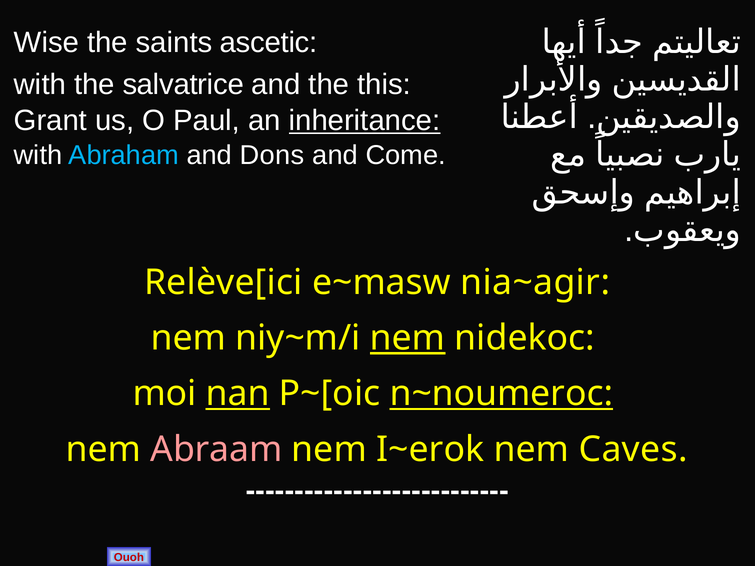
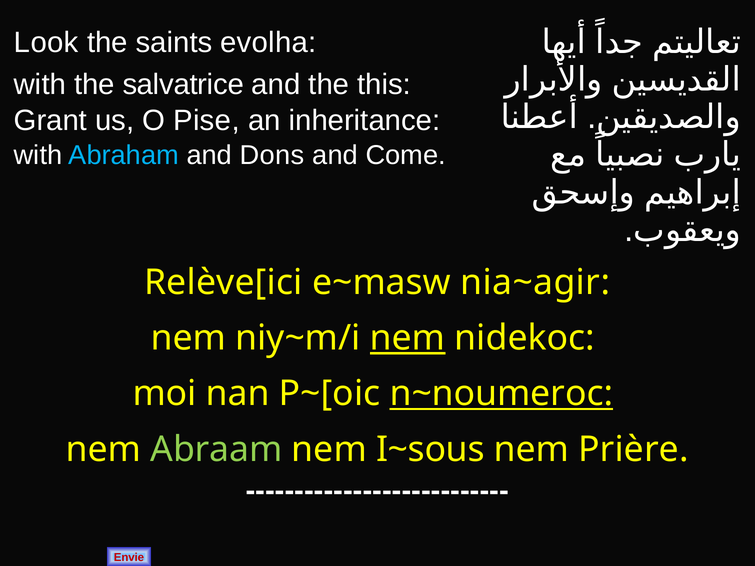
Wise: Wise -> Look
ascetic: ascetic -> evolha
Paul: Paul -> Pise
inheritance underline: present -> none
nan underline: present -> none
Abraam colour: pink -> light green
I~erok: I~erok -> I~sous
Caves: Caves -> Prière
Ouoh: Ouoh -> Envie
